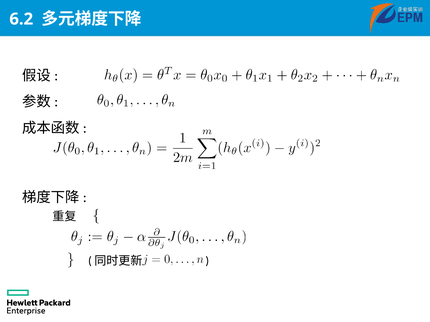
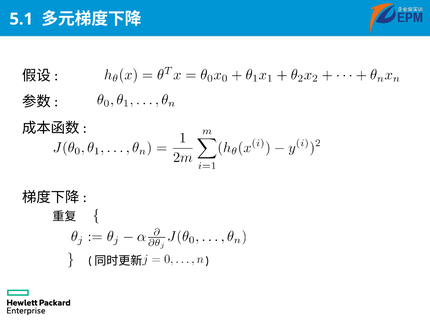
6.2: 6.2 -> 5.1
